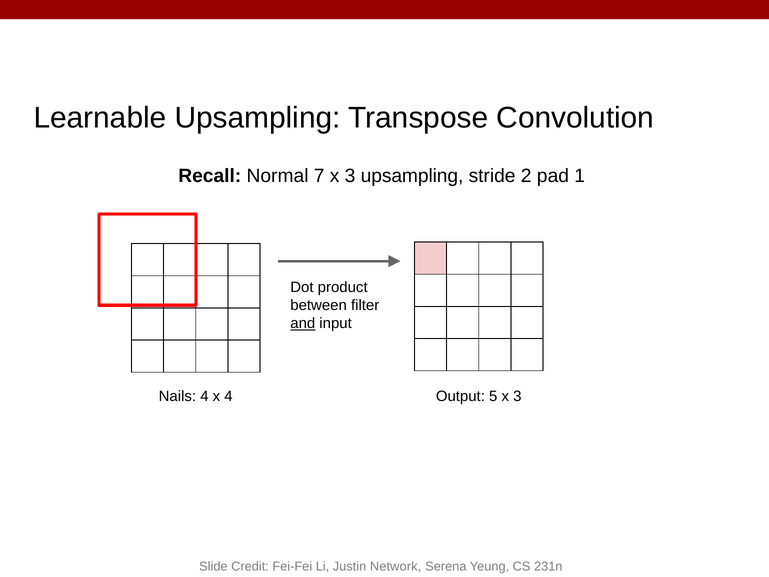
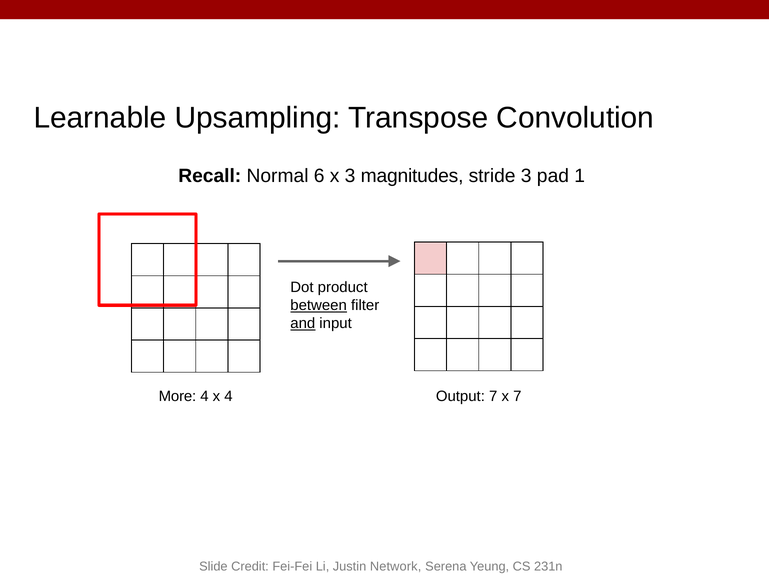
7: 7 -> 6
3 upsampling: upsampling -> magnitudes
stride 2: 2 -> 3
between underline: none -> present
Nails: Nails -> More
Output 5: 5 -> 7
3 at (517, 396): 3 -> 7
